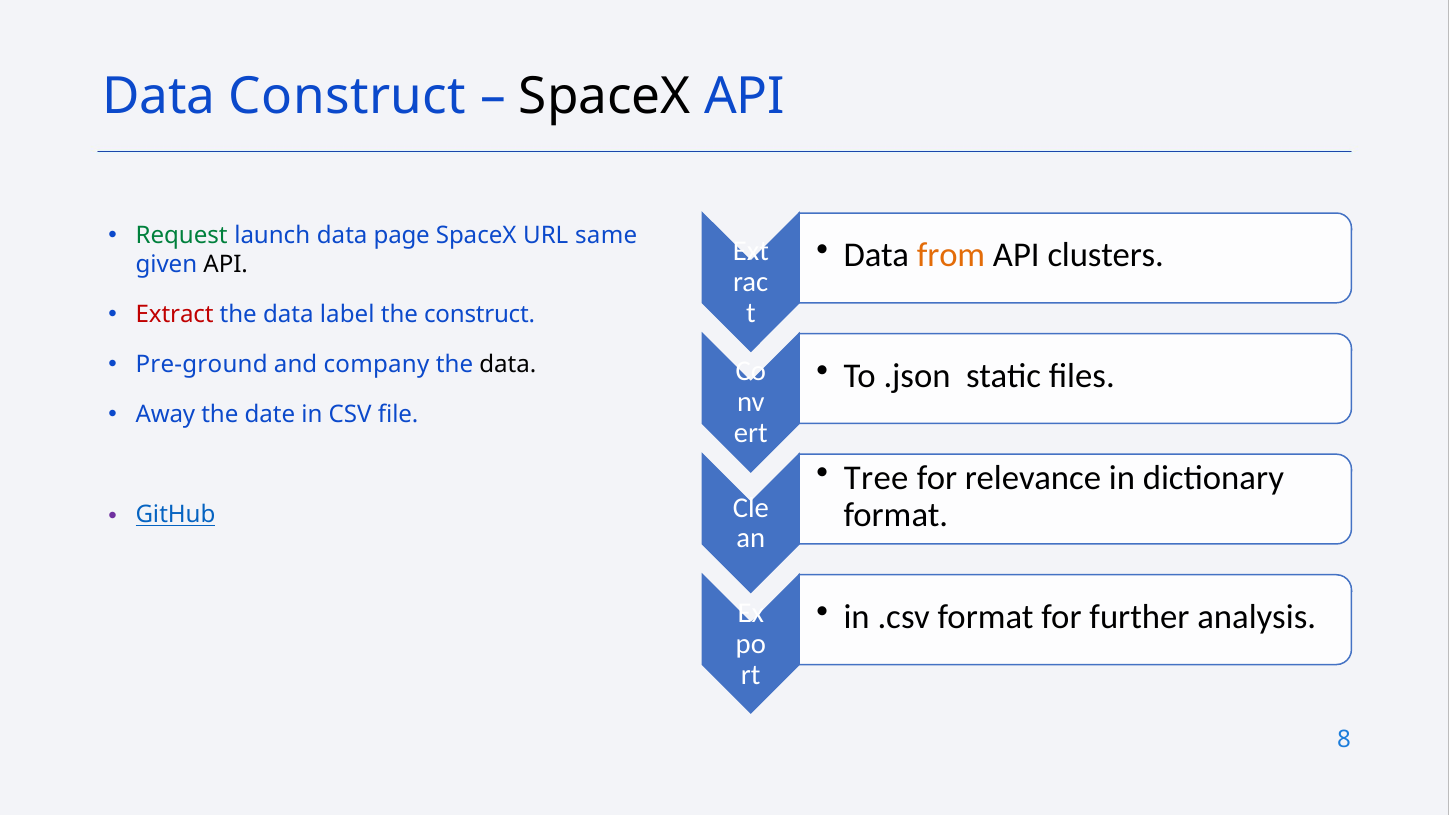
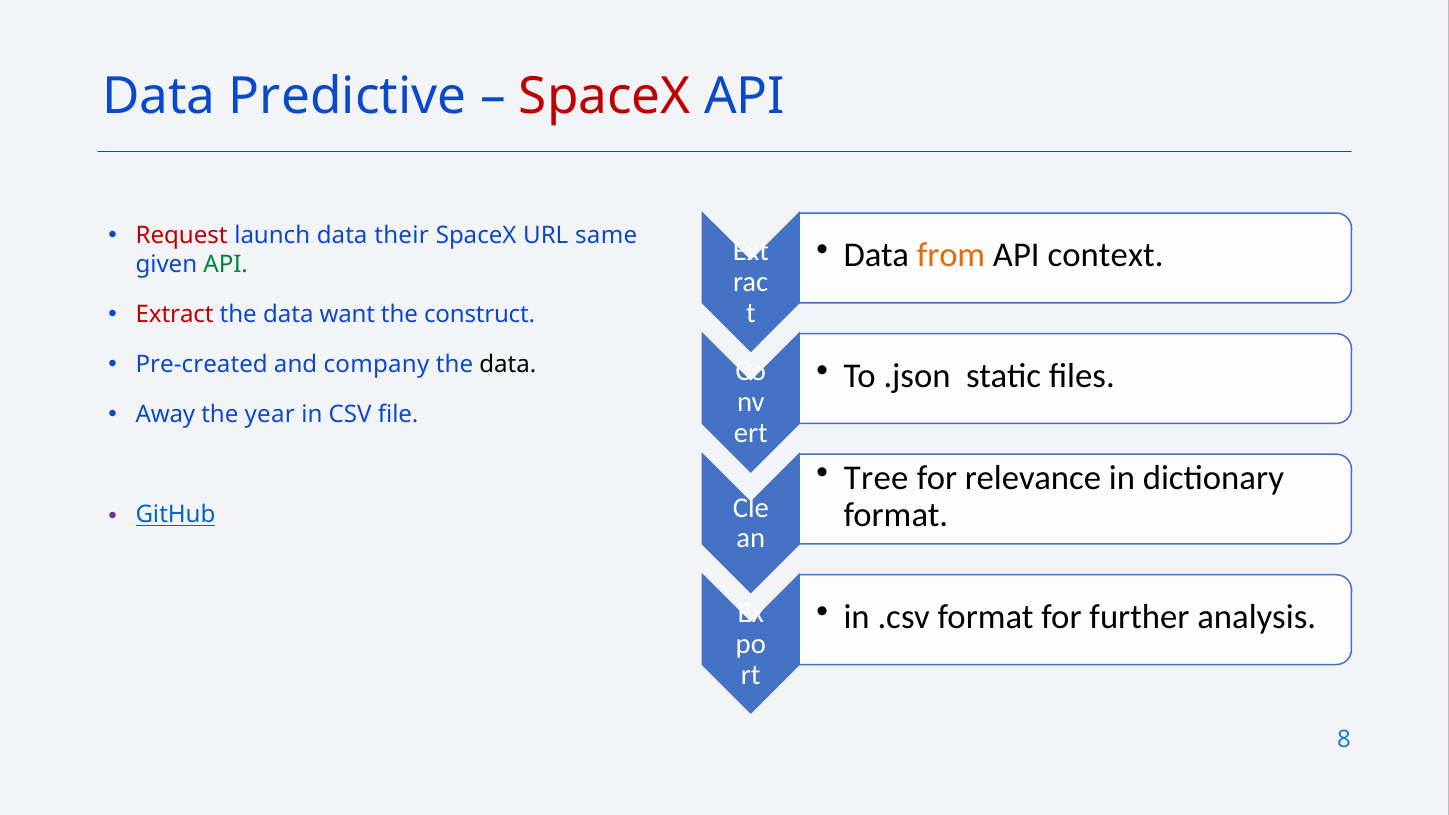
Data Construct: Construct -> Predictive
SpaceX at (605, 97) colour: black -> red
Request colour: green -> red
page: page -> their
clusters: clusters -> context
API at (226, 264) colour: black -> green
label: label -> want
Pre-ground: Pre-ground -> Pre-created
date: date -> year
